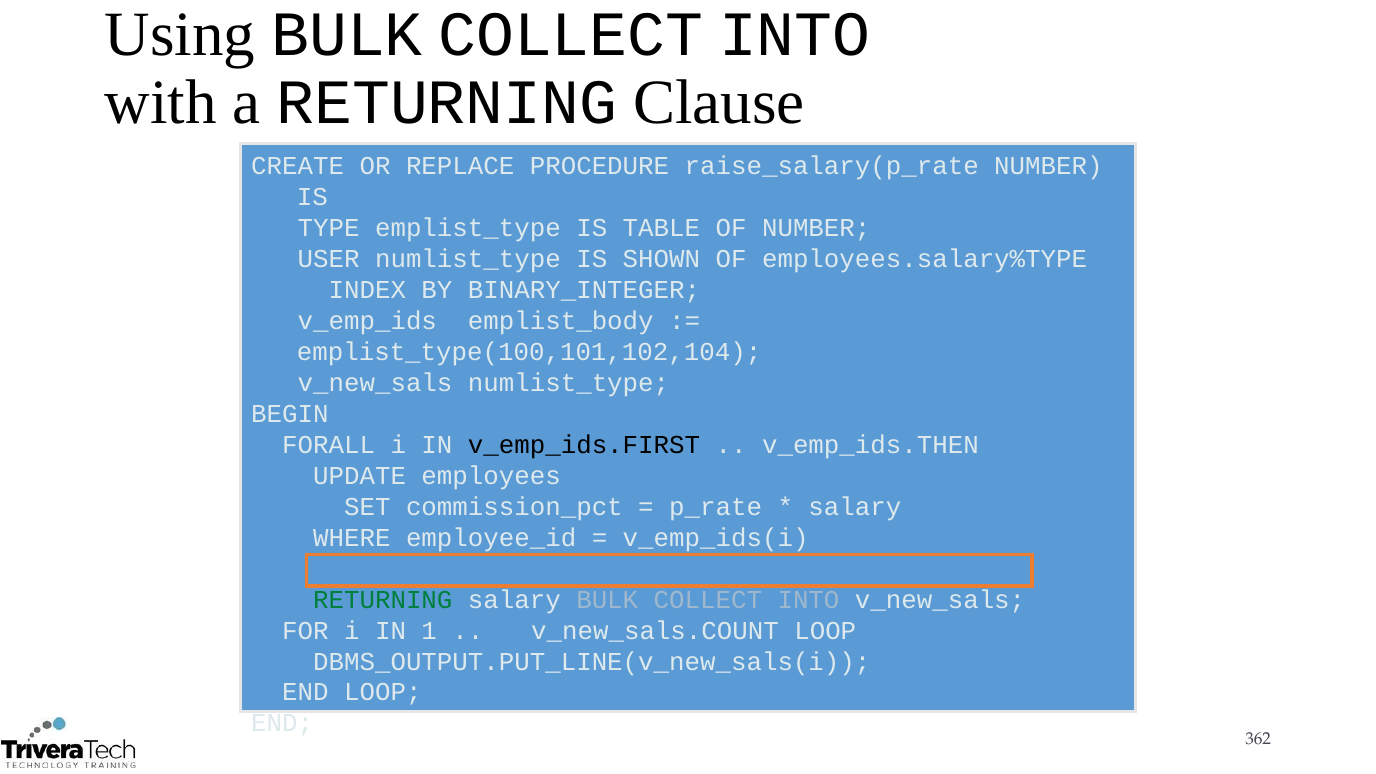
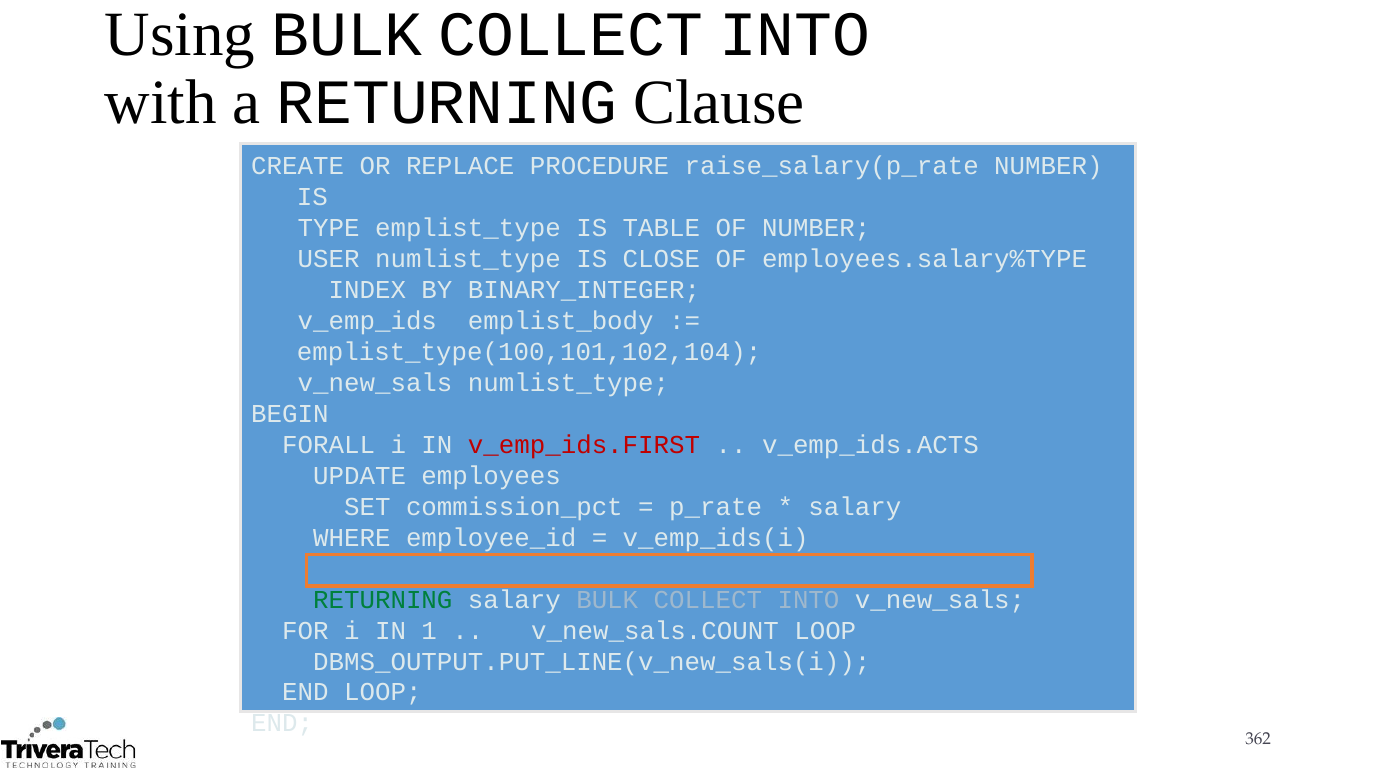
SHOWN: SHOWN -> CLOSE
v_emp_ids.FIRST colour: black -> red
v_emp_ids.THEN: v_emp_ids.THEN -> v_emp_ids.ACTS
